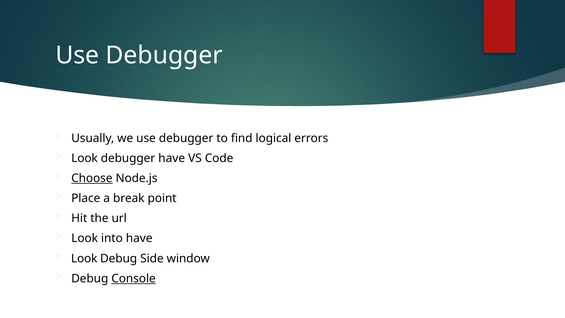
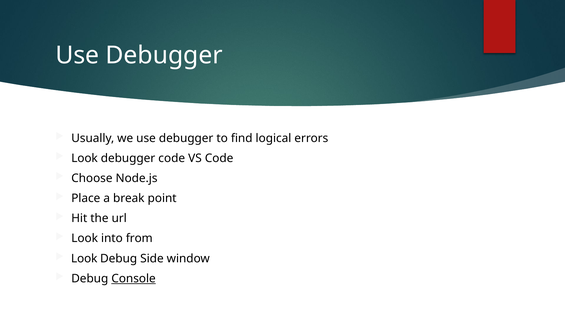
debugger have: have -> code
Choose underline: present -> none
into have: have -> from
